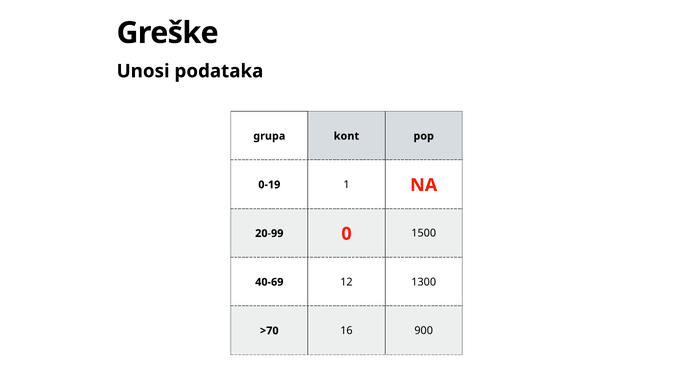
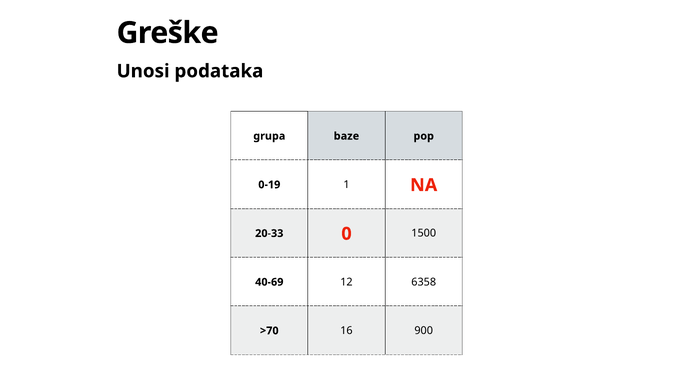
kont: kont -> baze
20-99: 20-99 -> 20-33
1300: 1300 -> 6358
